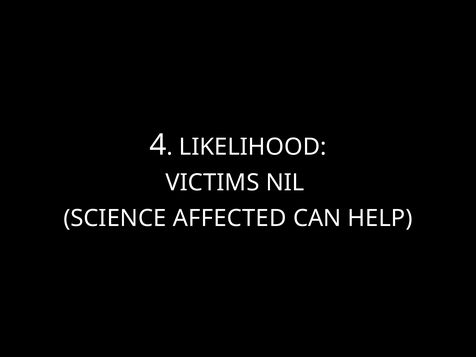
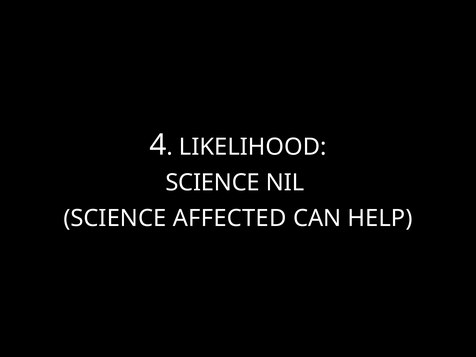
VICTIMS at (212, 183): VICTIMS -> SCIENCE
